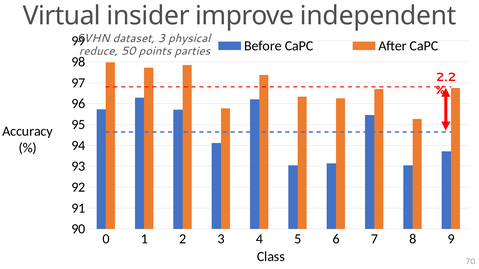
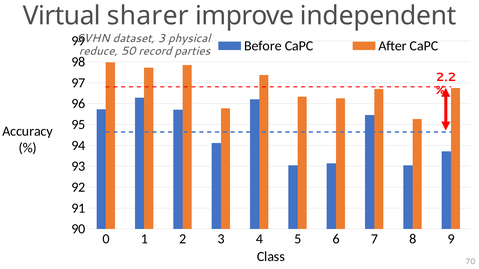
insider: insider -> sharer
points: points -> record
